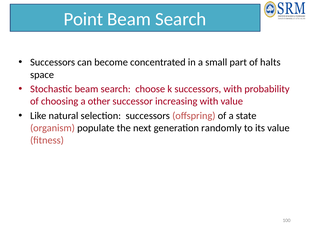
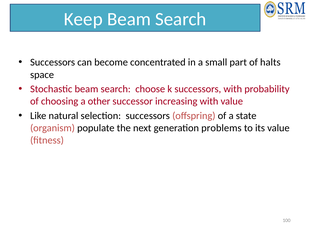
Point: Point -> Keep
randomly: randomly -> problems
